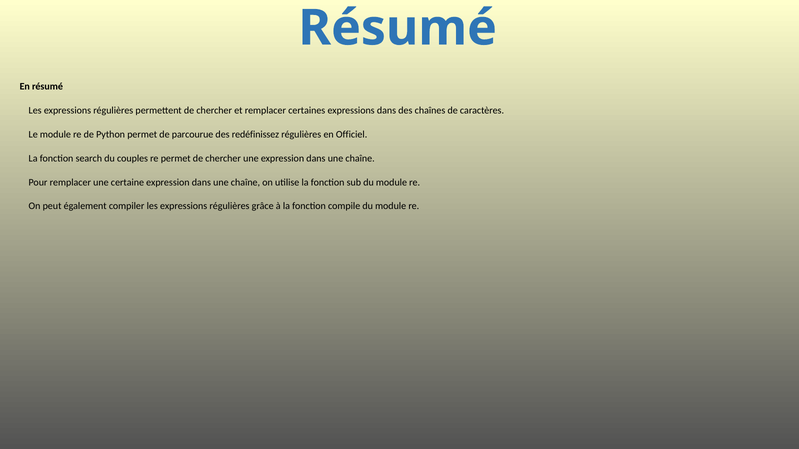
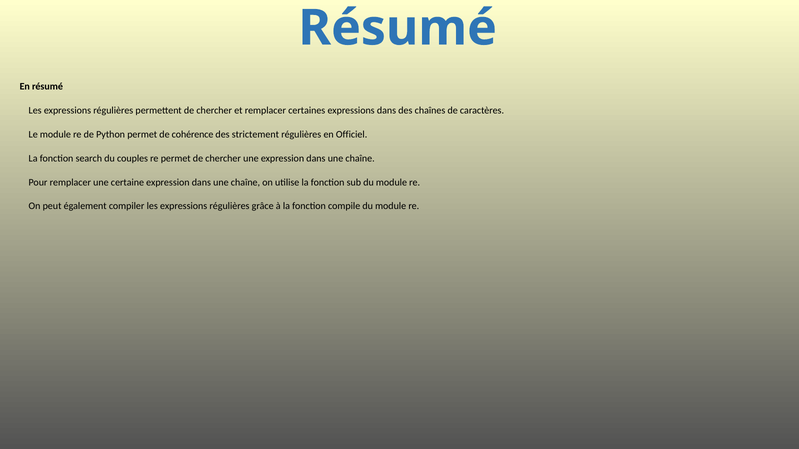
parcourue: parcourue -> cohérence
redéfinissez: redéfinissez -> strictement
